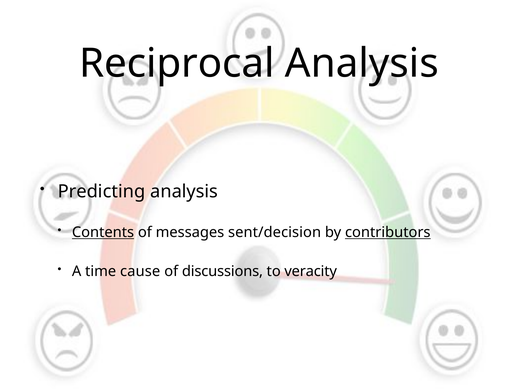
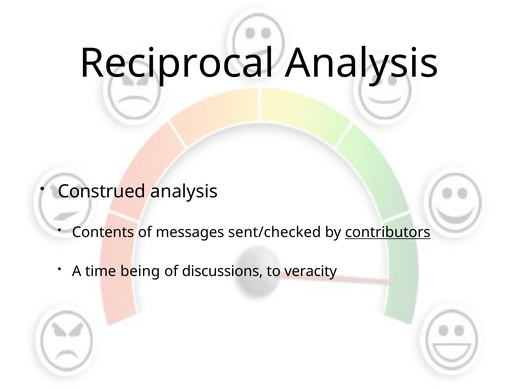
Predicting: Predicting -> Construed
Contents underline: present -> none
sent/decision: sent/decision -> sent/checked
cause: cause -> being
